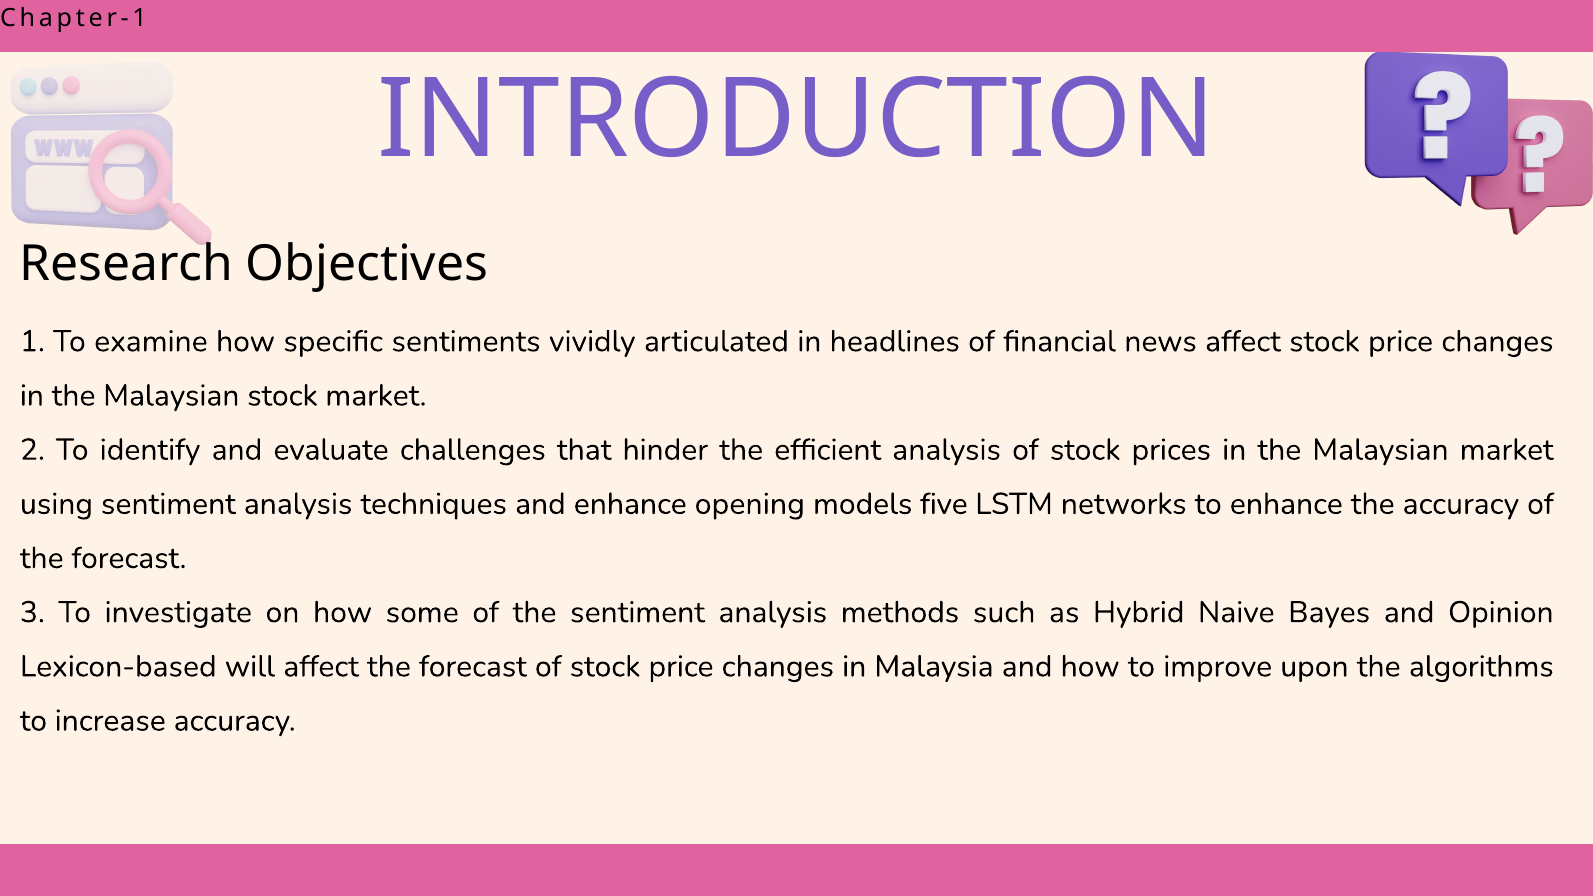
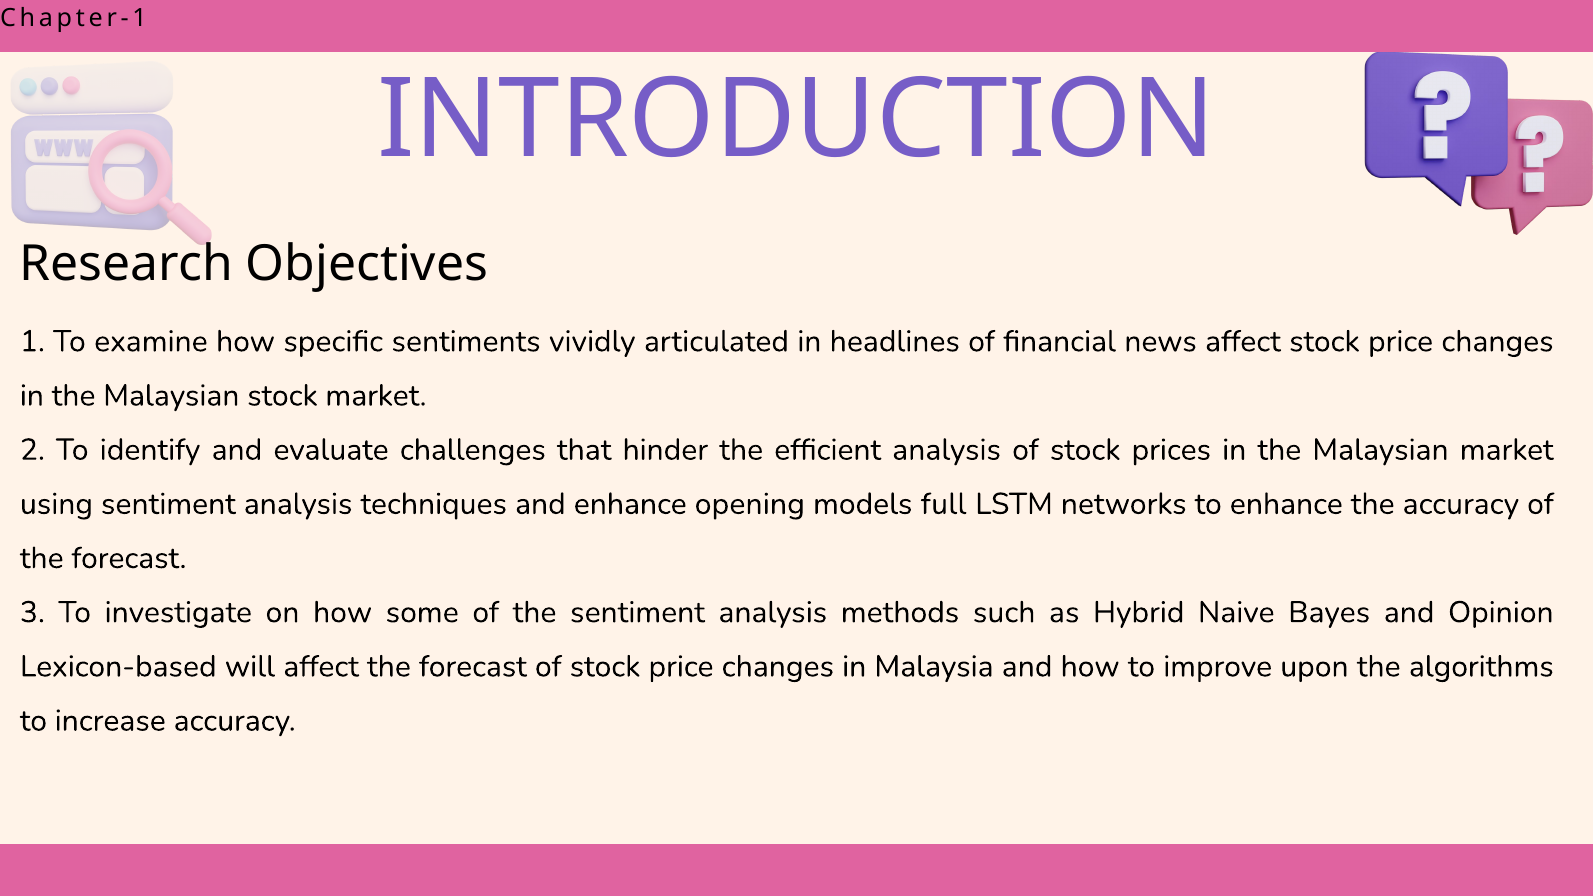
five: five -> full
